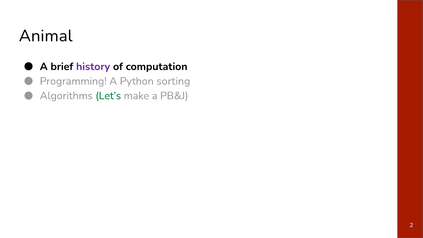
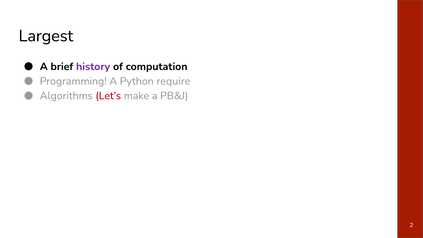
Animal: Animal -> Largest
sorting: sorting -> require
Let’s colour: green -> red
